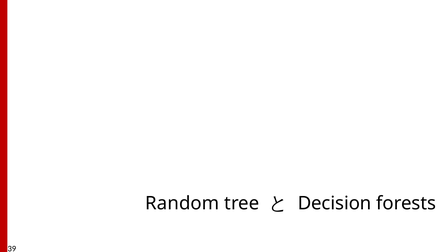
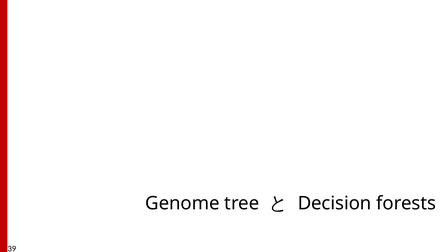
Random: Random -> Genome
